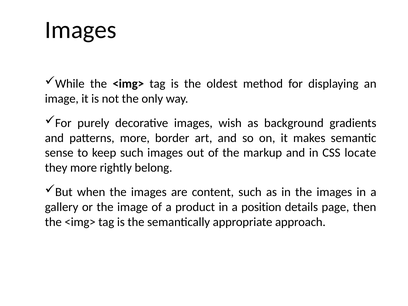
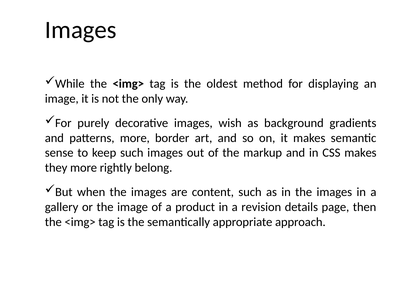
CSS locate: locate -> makes
position: position -> revision
